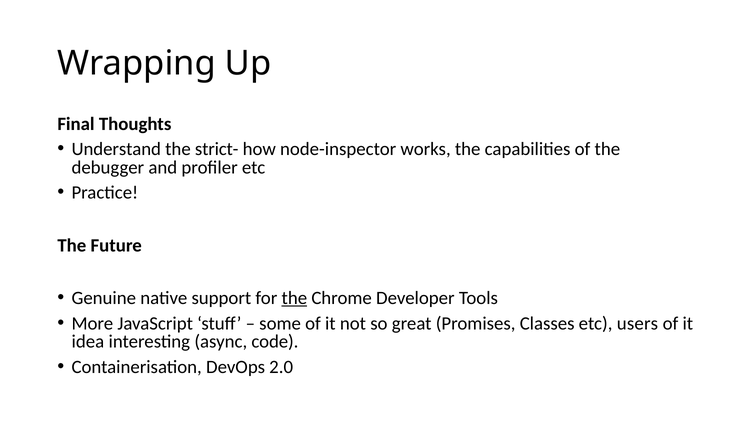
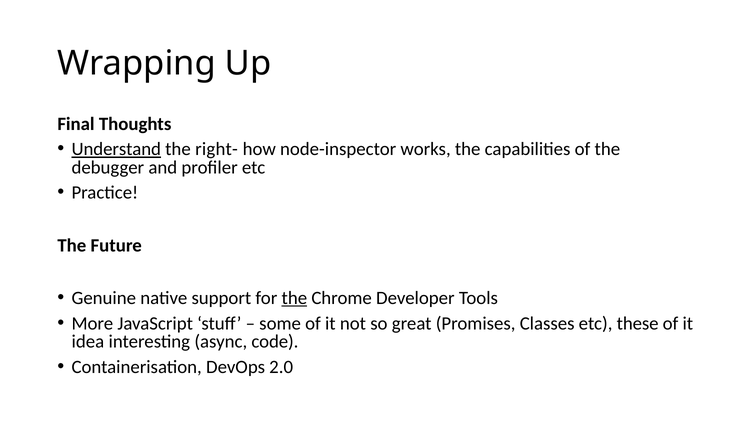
Understand underline: none -> present
strict-: strict- -> right-
users: users -> these
